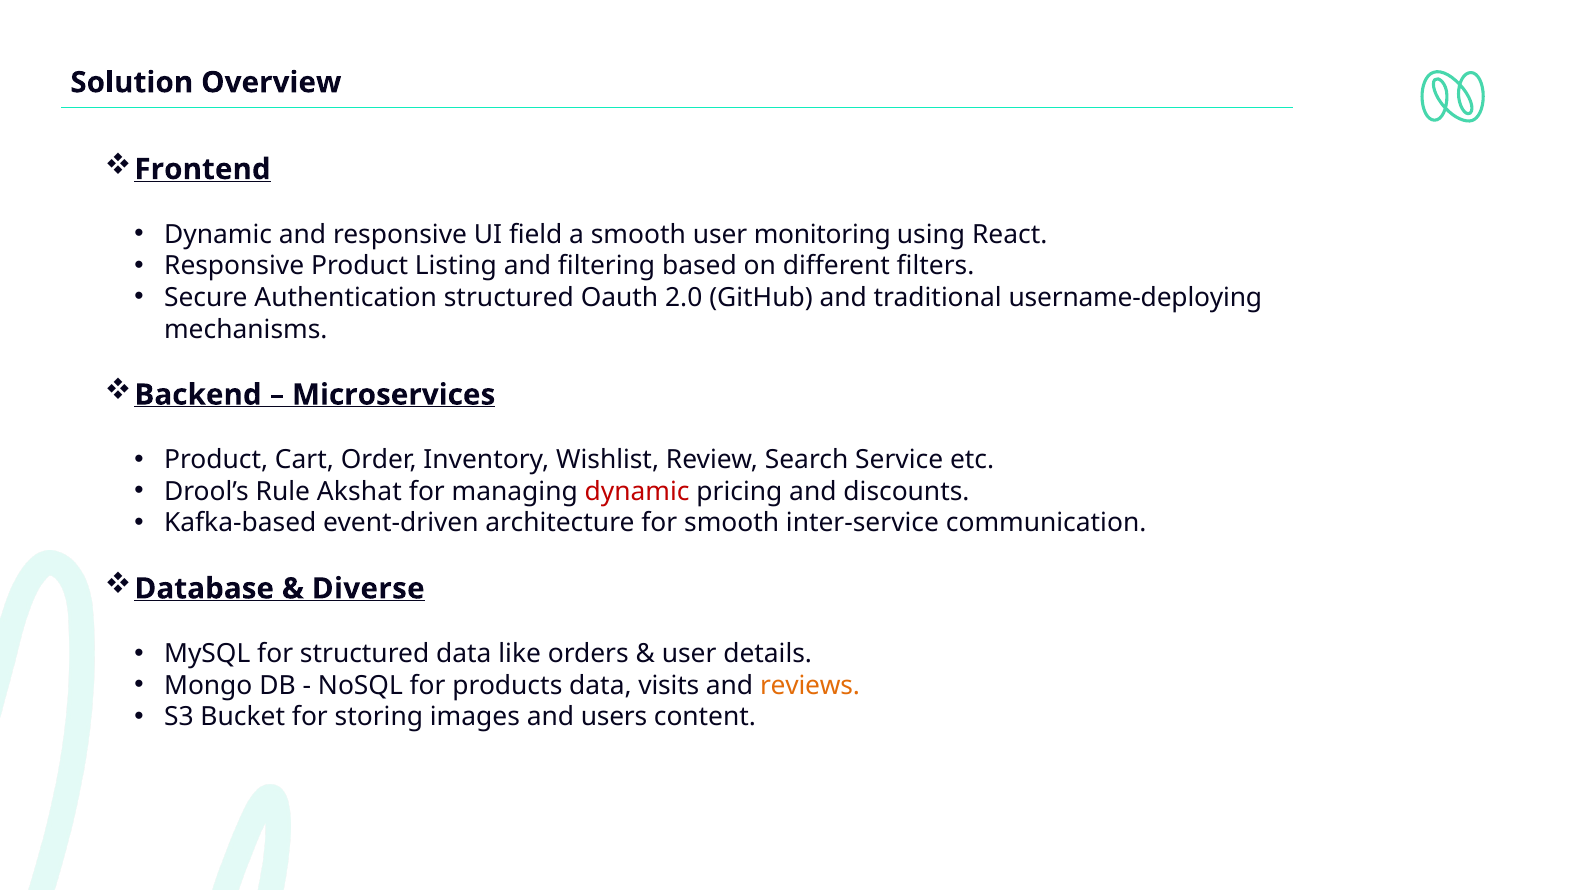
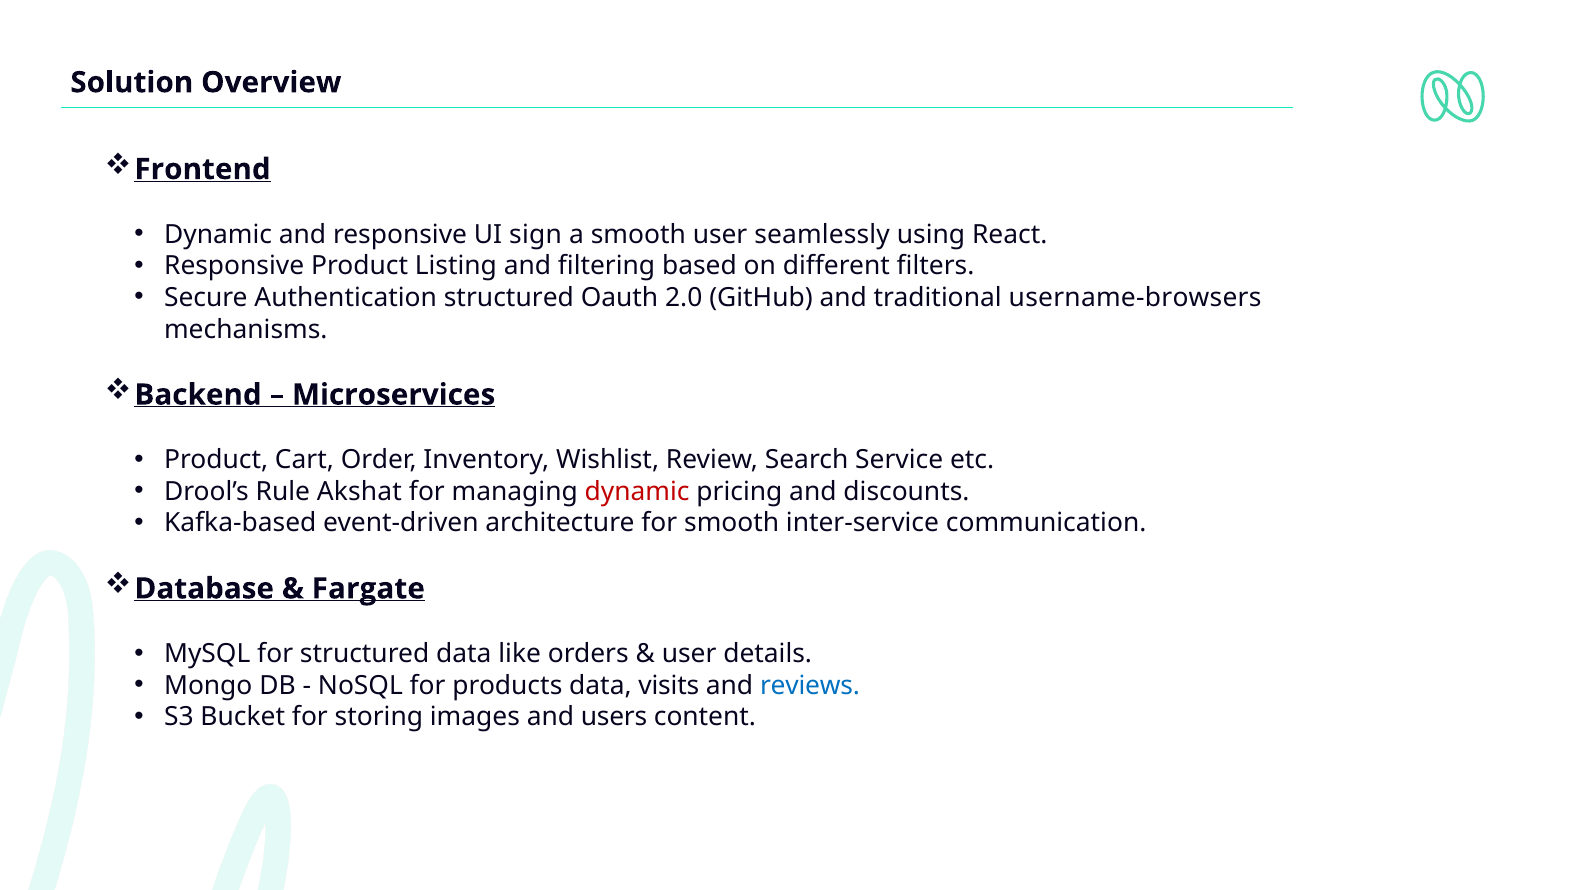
field: field -> sign
monitoring: monitoring -> seamlessly
username-deploying: username-deploying -> username-browsers
Diverse: Diverse -> Fargate
reviews colour: orange -> blue
